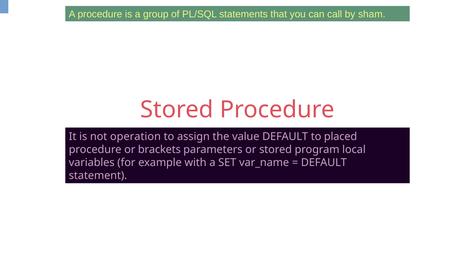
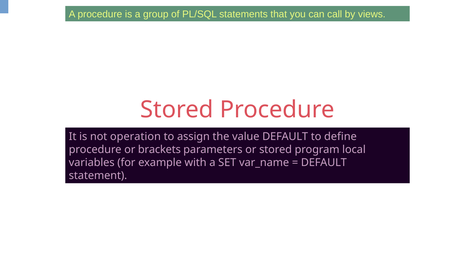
sham: sham -> views
placed: placed -> define
